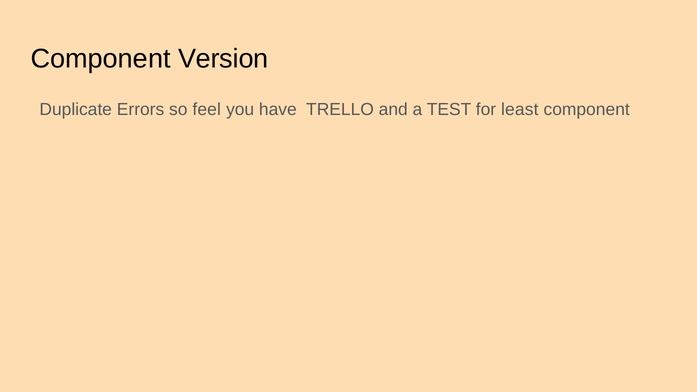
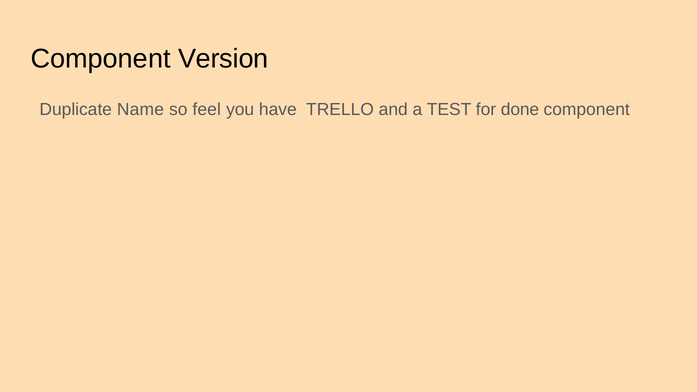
Errors: Errors -> Name
least: least -> done
